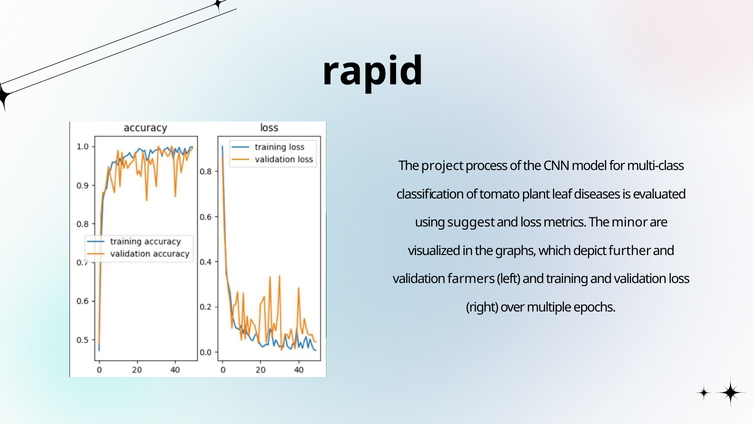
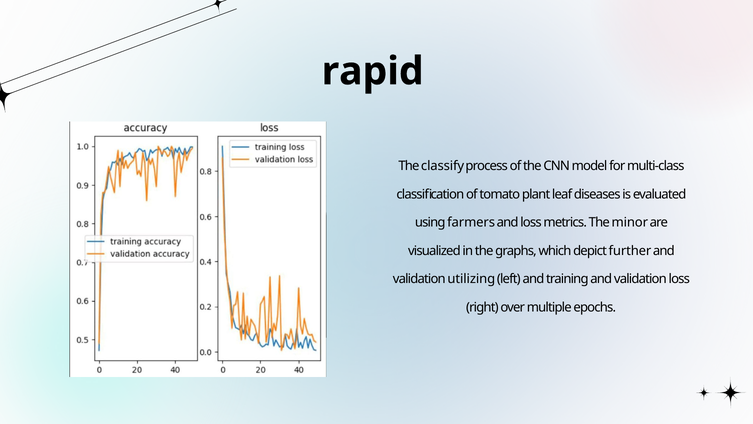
project: project -> classify
suggest: suggest -> farmers
farmers: farmers -> utilizing
